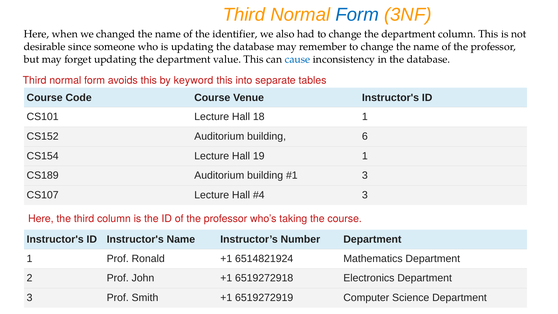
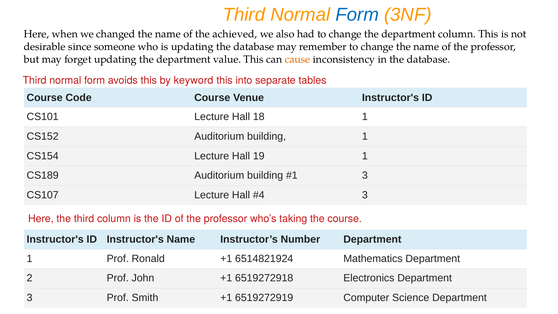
identifier: identifier -> achieved
cause colour: blue -> orange
building 6: 6 -> 1
